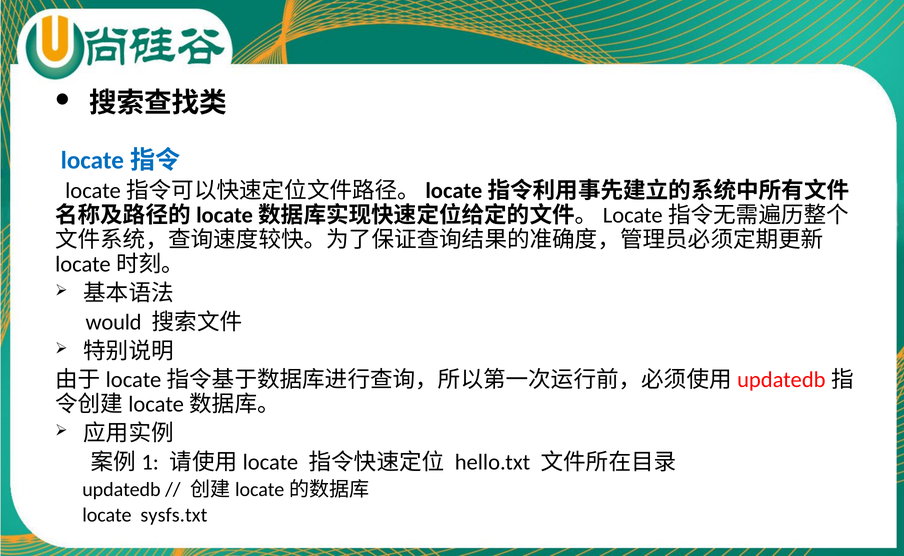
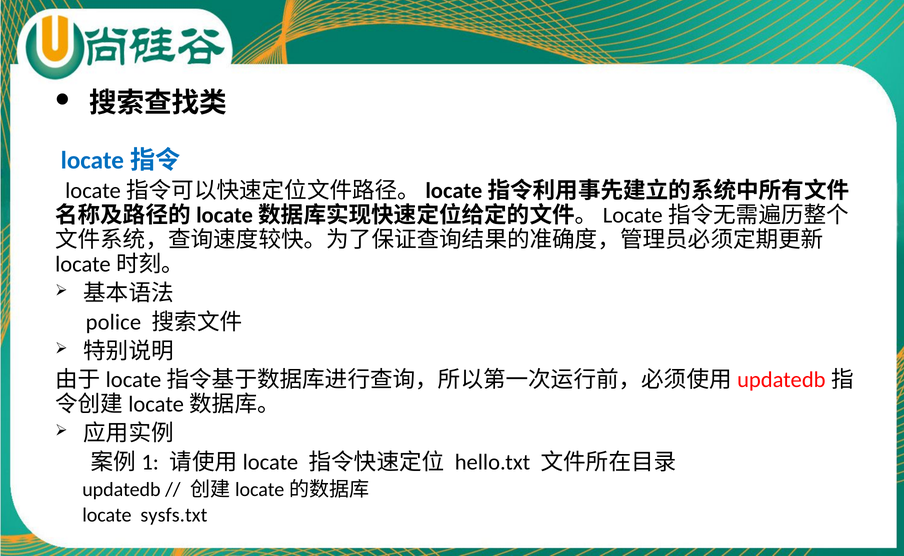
would: would -> police
